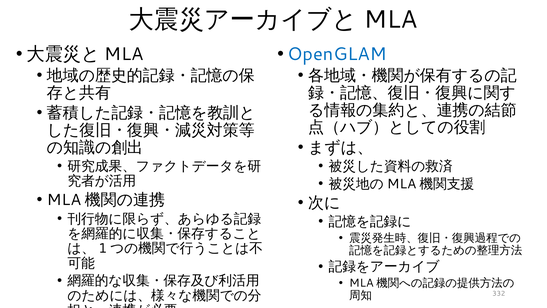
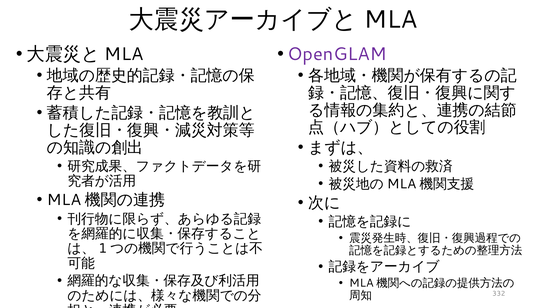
OpenGLAM colour: blue -> purple
